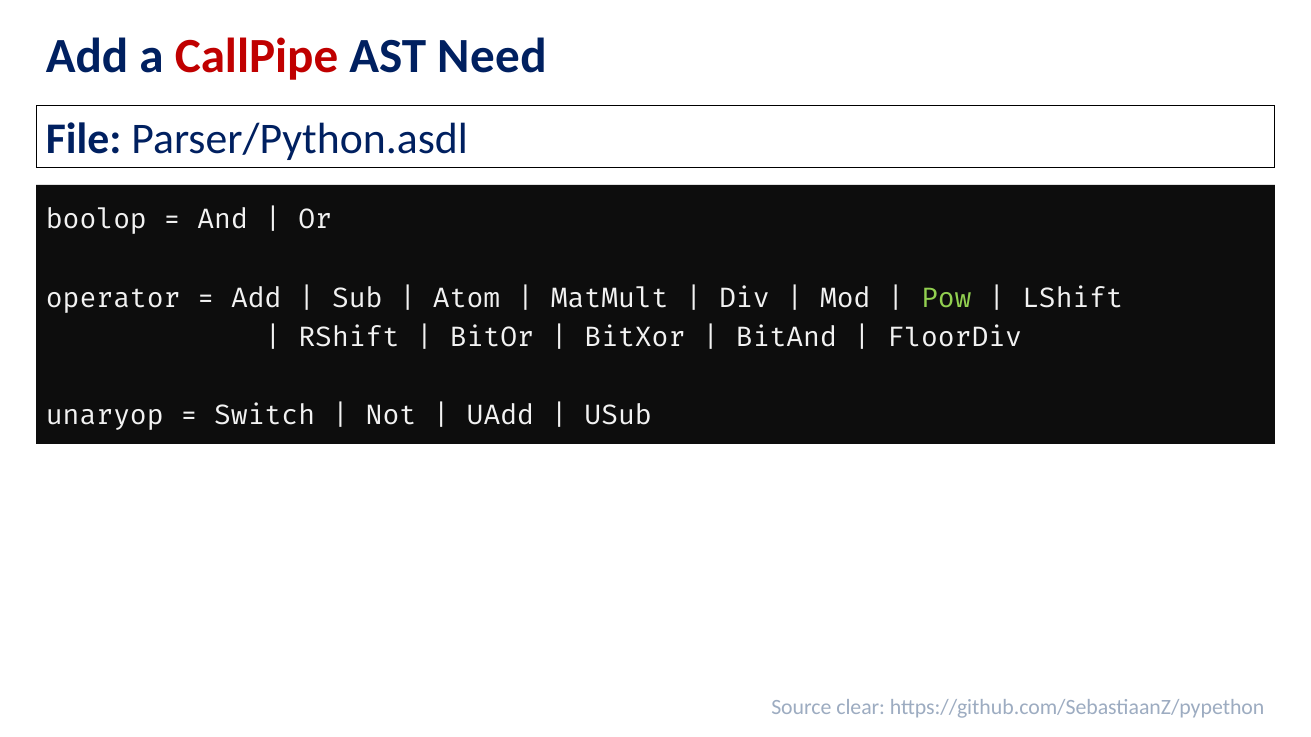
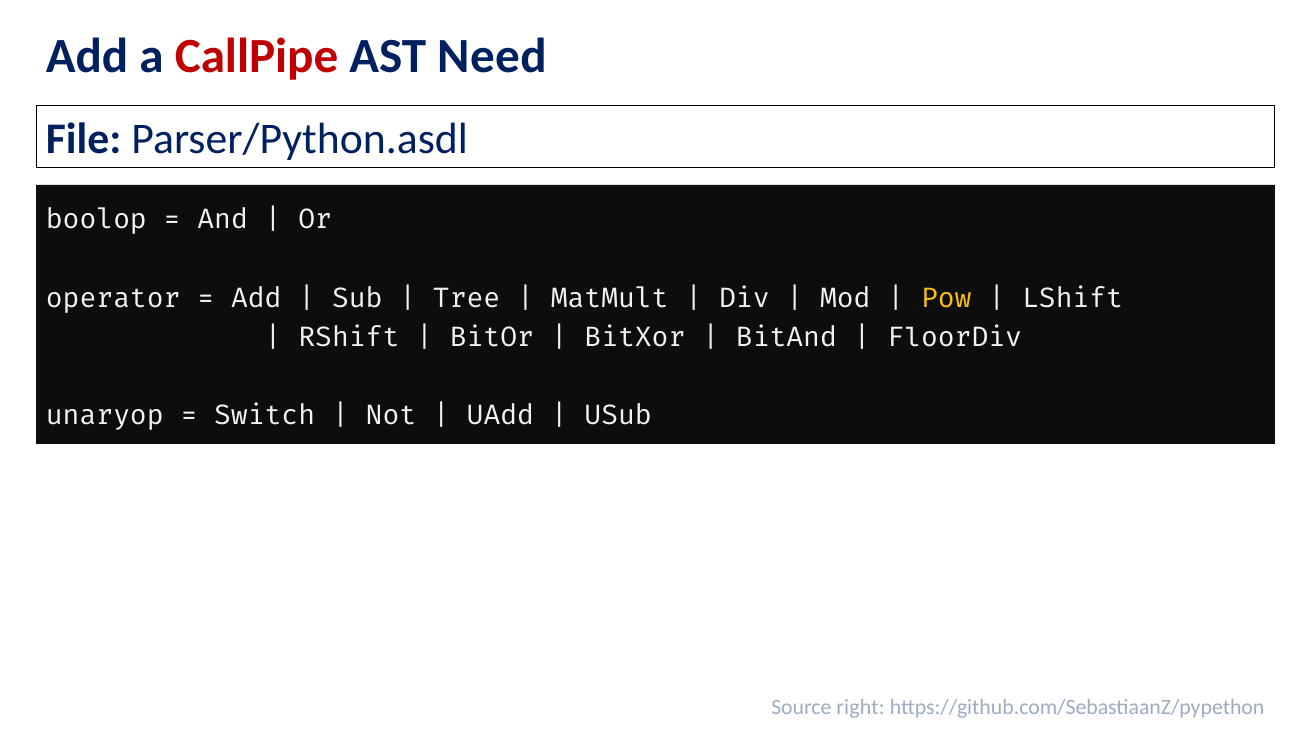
Atom: Atom -> Tree
Pow colour: light green -> yellow
clear: clear -> right
